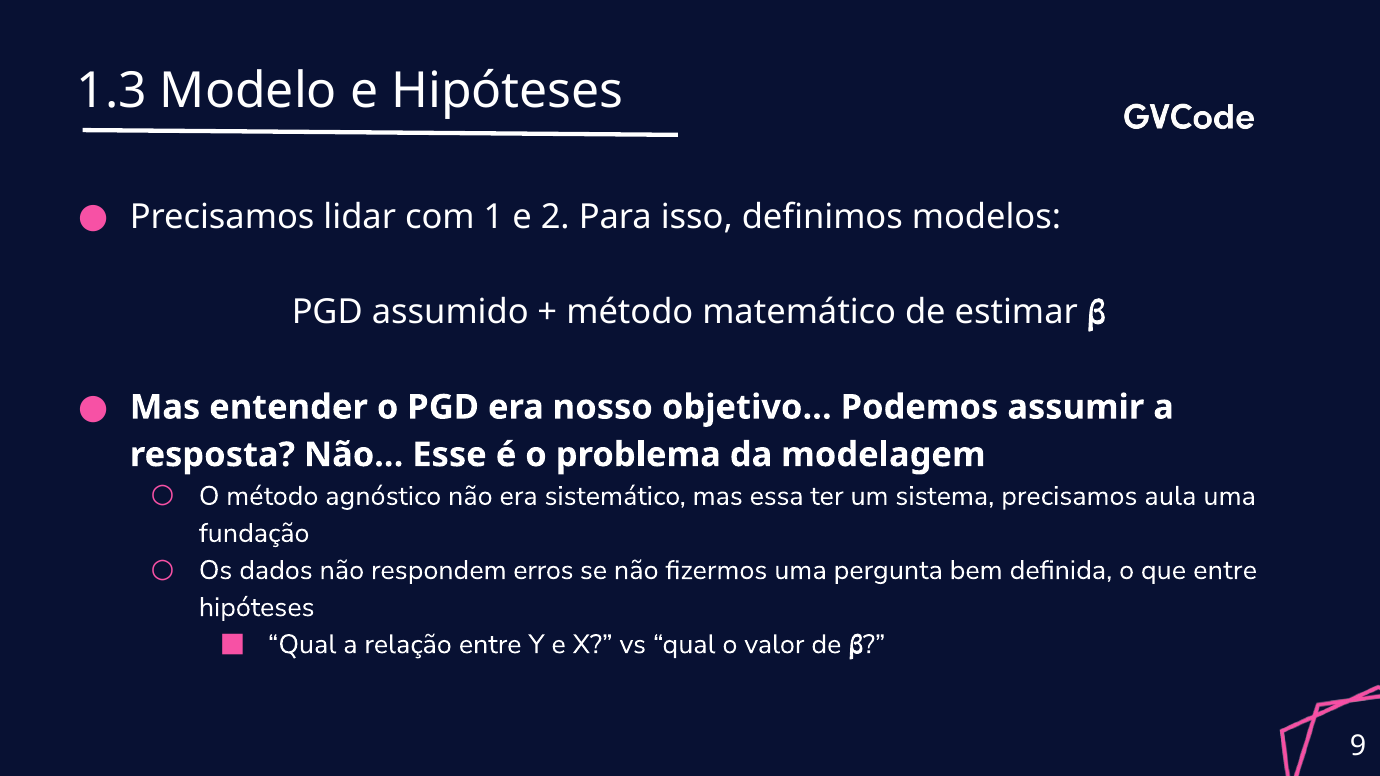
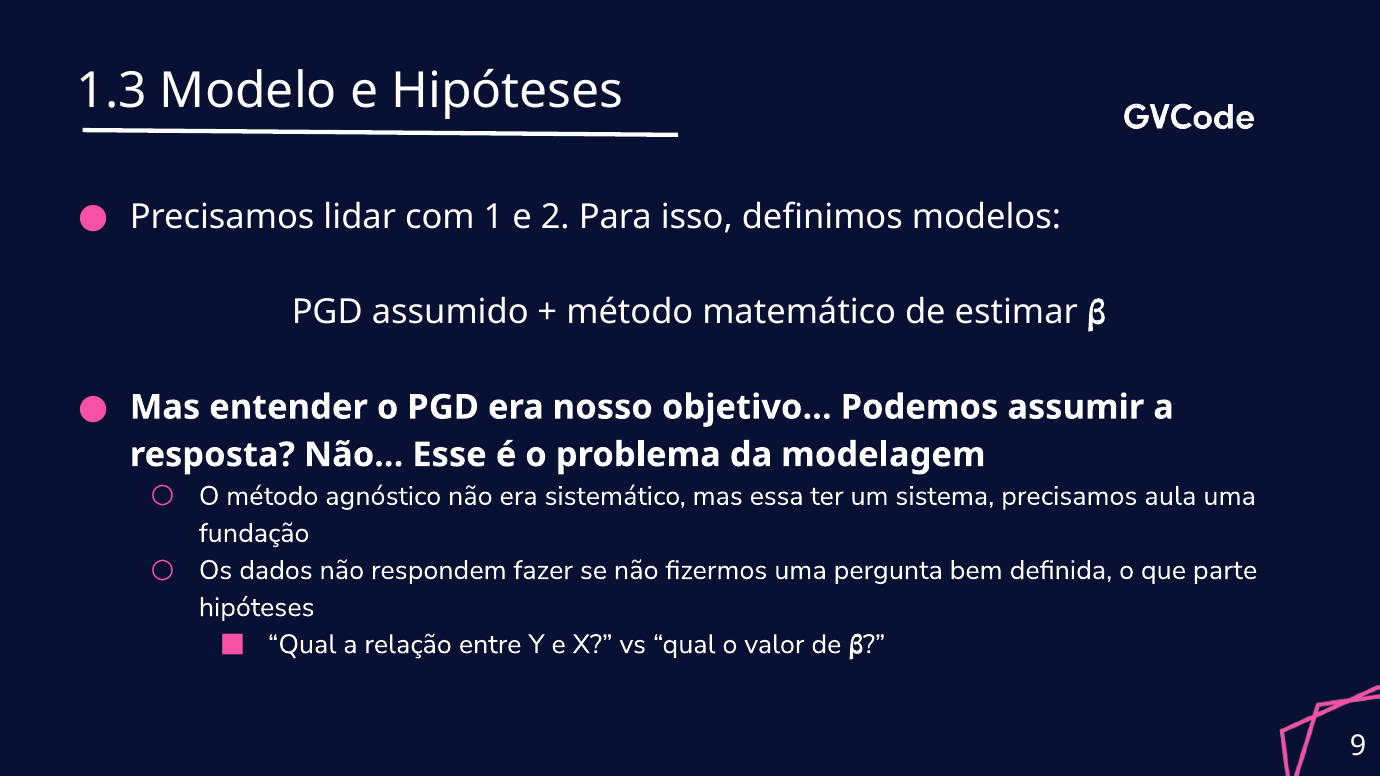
erros: erros -> fazer
que entre: entre -> parte
